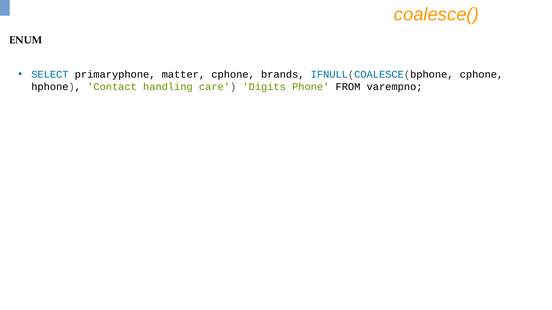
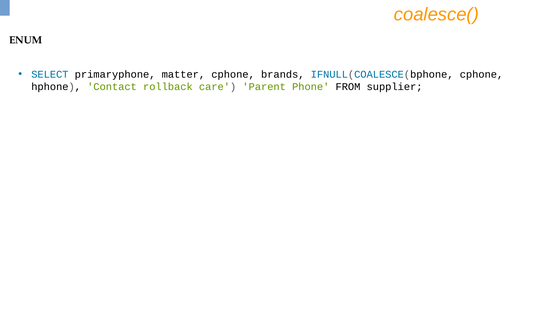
handling: handling -> rollback
Digits: Digits -> Parent
varempno: varempno -> supplier
